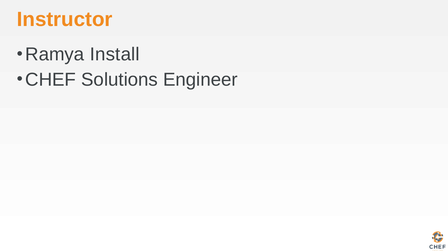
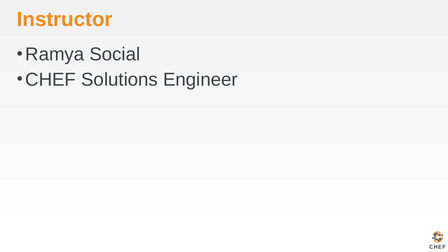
Install: Install -> Social
